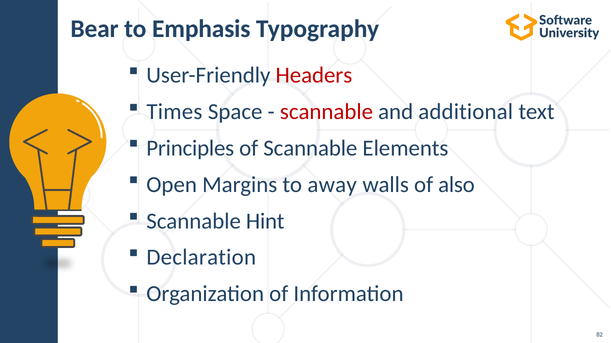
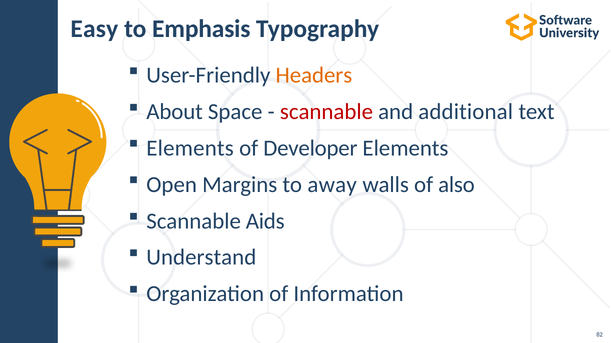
Bear: Bear -> Easy
Headers colour: red -> orange
Times: Times -> About
Principles at (190, 148): Principles -> Elements
of Scannable: Scannable -> Developer
Hint: Hint -> Aids
Declaration: Declaration -> Understand
